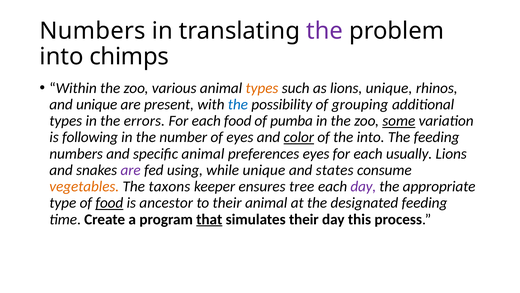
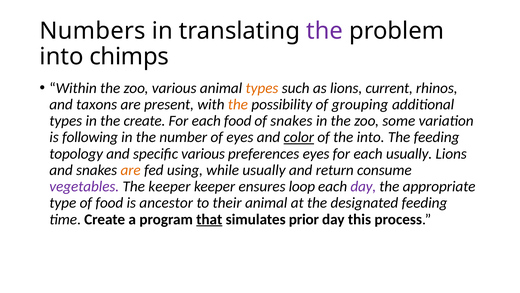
lions unique: unique -> current
and unique: unique -> taxons
the at (238, 104) colour: blue -> orange
the errors: errors -> create
of pumba: pumba -> snakes
some underline: present -> none
numbers at (76, 153): numbers -> topology
specific animal: animal -> various
are at (131, 170) colour: purple -> orange
while unique: unique -> usually
states: states -> return
vegetables colour: orange -> purple
The taxons: taxons -> keeper
tree: tree -> loop
food at (109, 203) underline: present -> none
simulates their: their -> prior
